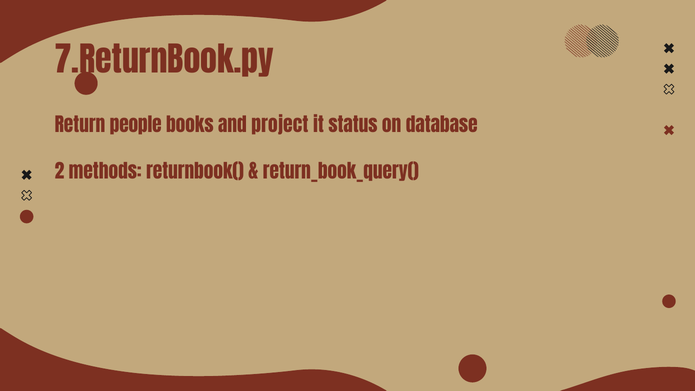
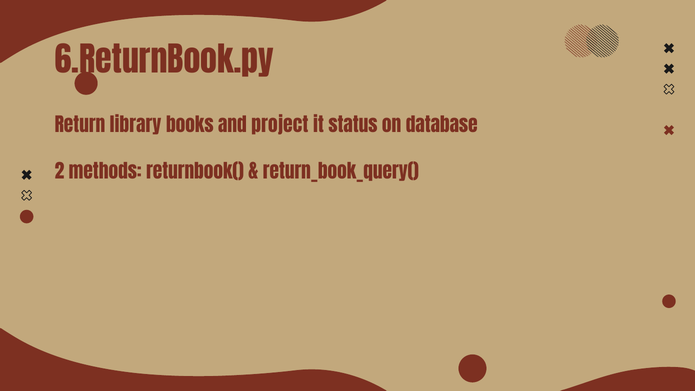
7.ReturnBook.py: 7.ReturnBook.py -> 6.ReturnBook.py
people: people -> library
